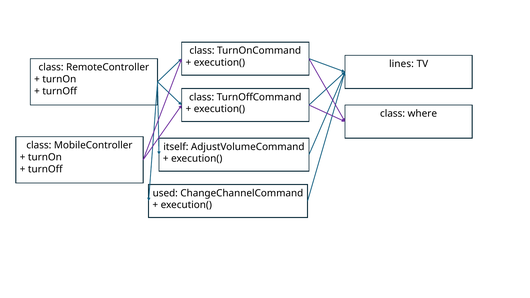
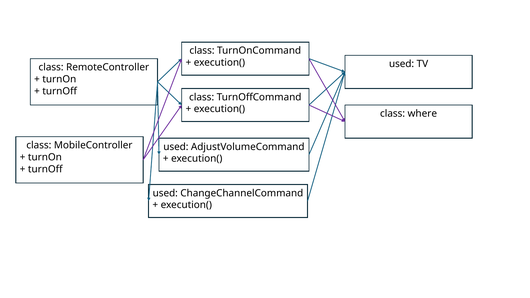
lines at (401, 64): lines -> used
itself at (176, 147): itself -> used
